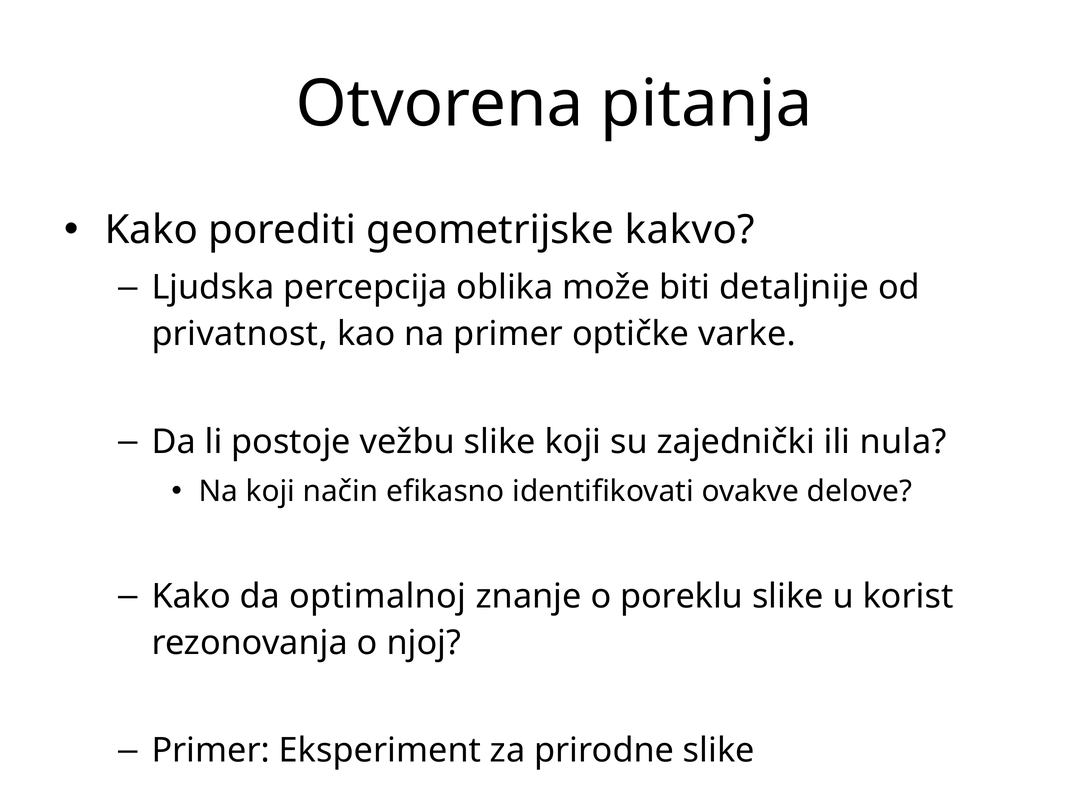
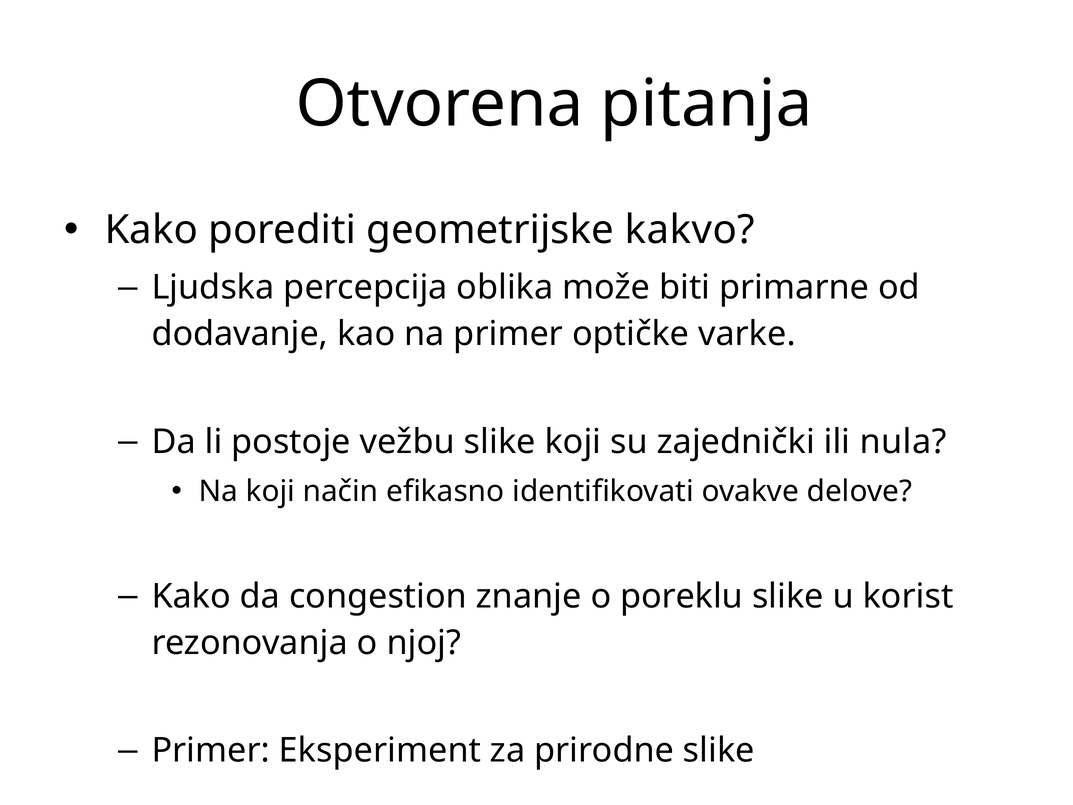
detaljnije: detaljnije -> primarne
privatnost: privatnost -> dodavanje
optimalnoj: optimalnoj -> congestion
